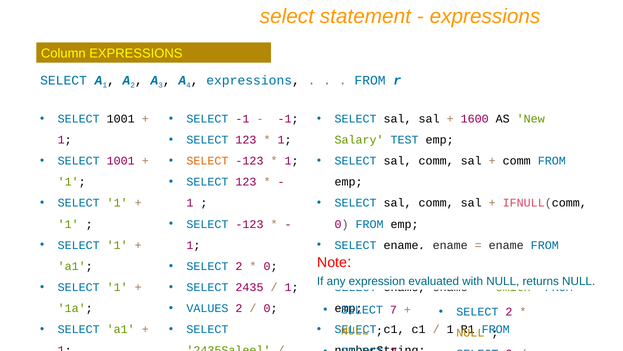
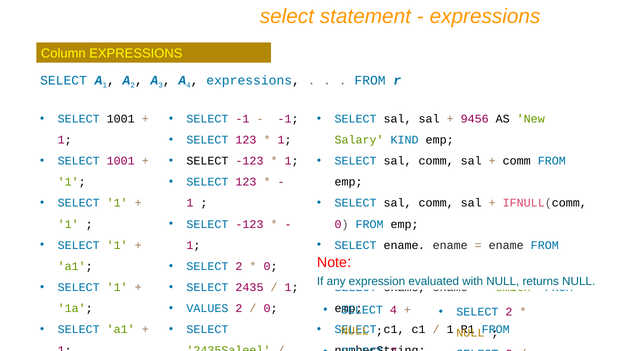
1600: 1600 -> 9456
TEST: TEST -> KIND
SELECT at (207, 161) colour: orange -> black
7 at (393, 310): 7 -> 4
